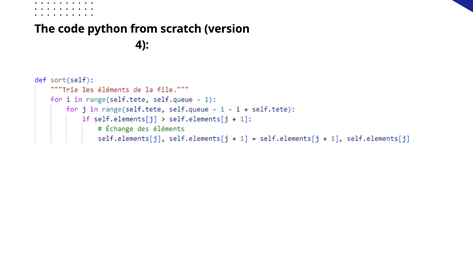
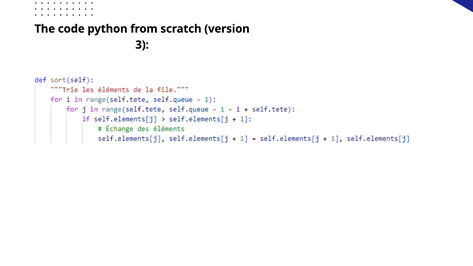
4: 4 -> 3
